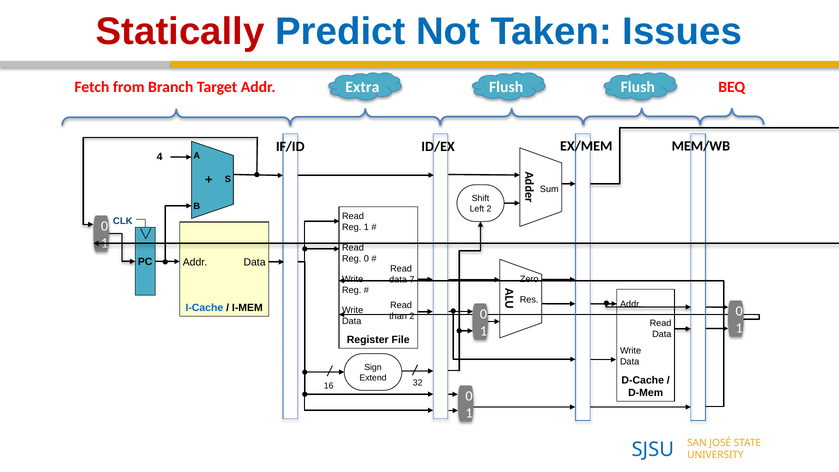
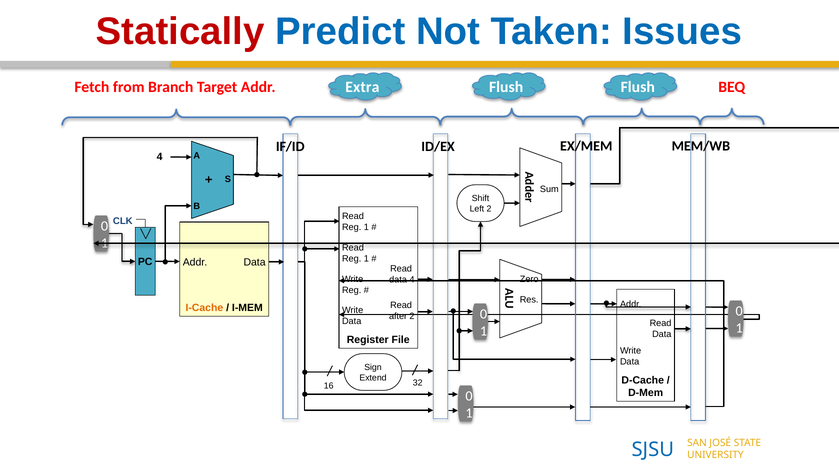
0 at (366, 258): 0 -> 1
data 7: 7 -> 4
I-Cache colour: blue -> orange
than: than -> after
